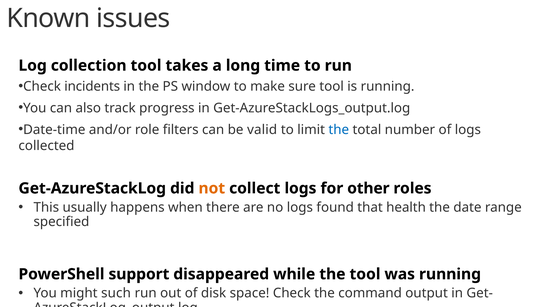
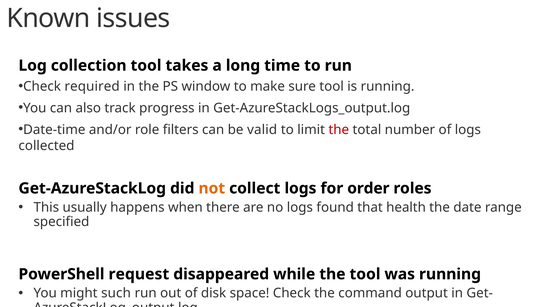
incidents: incidents -> required
the at (339, 130) colour: blue -> red
other: other -> order
support: support -> request
